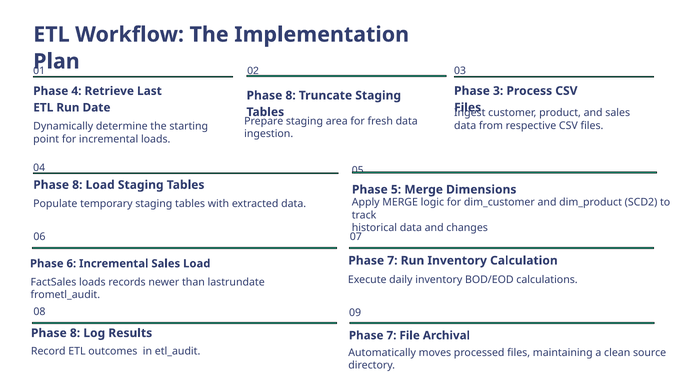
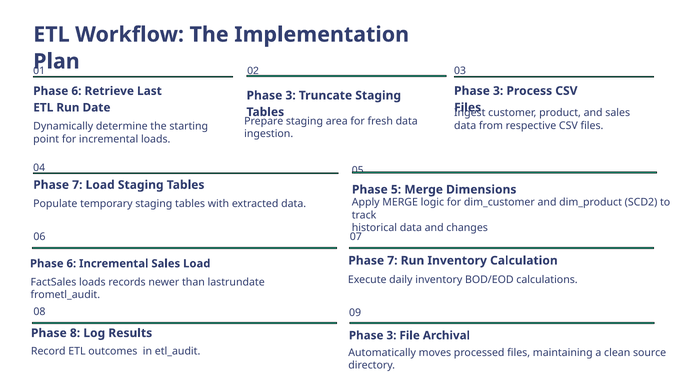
4 at (76, 91): 4 -> 6
8 at (291, 96): 8 -> 3
8 at (77, 185): 8 -> 7
7 at (391, 336): 7 -> 3
